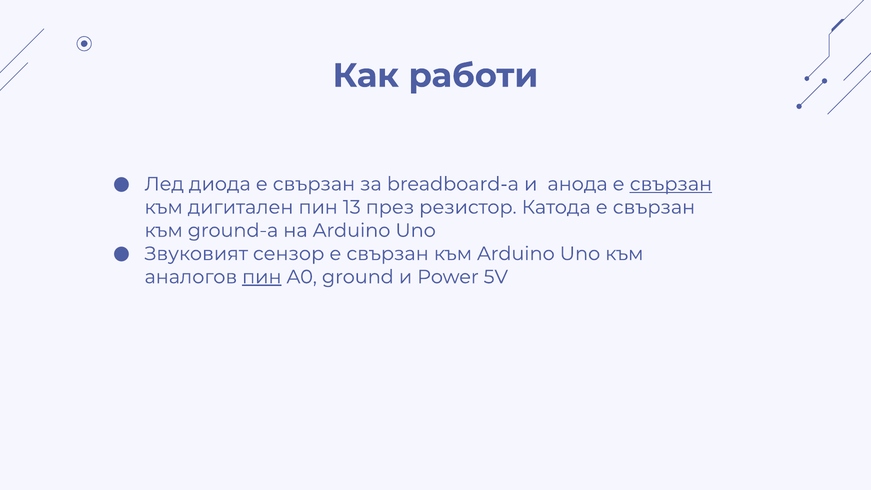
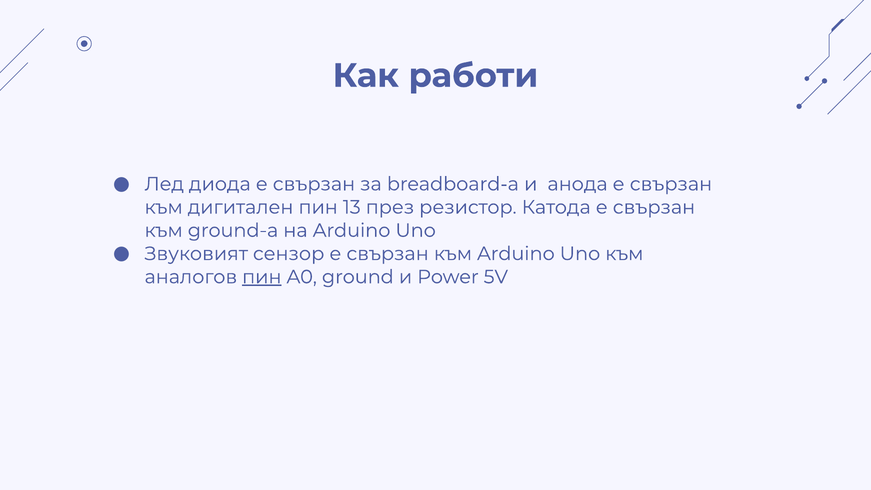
свързан at (671, 184) underline: present -> none
